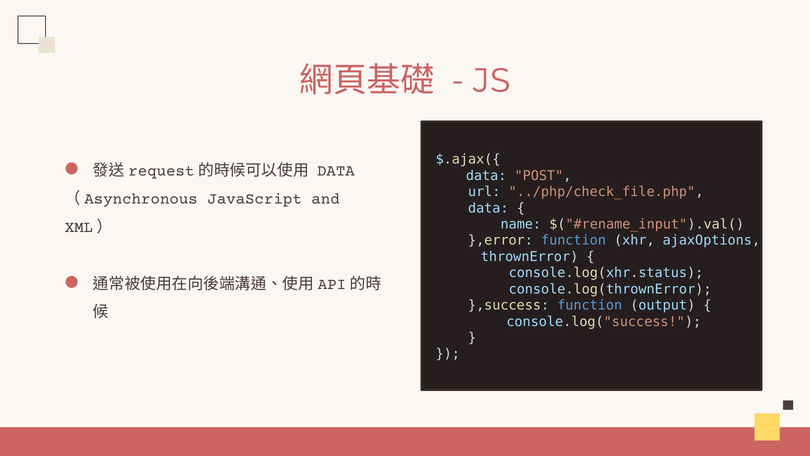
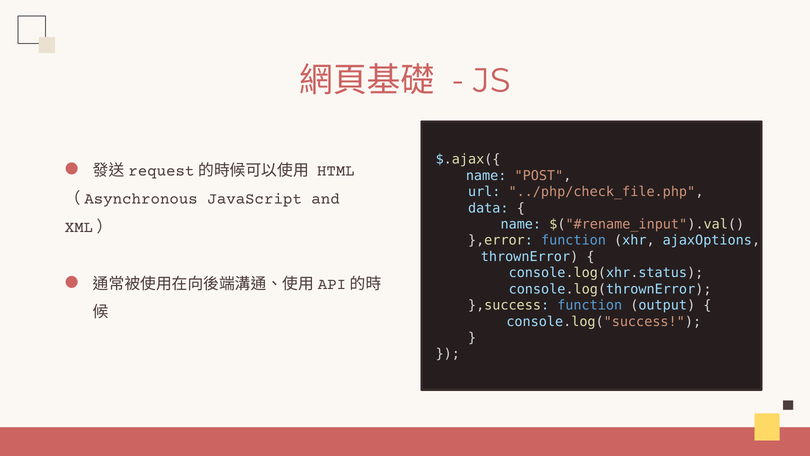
DATA at (336, 170): DATA -> HTML
data at (486, 176): data -> name
